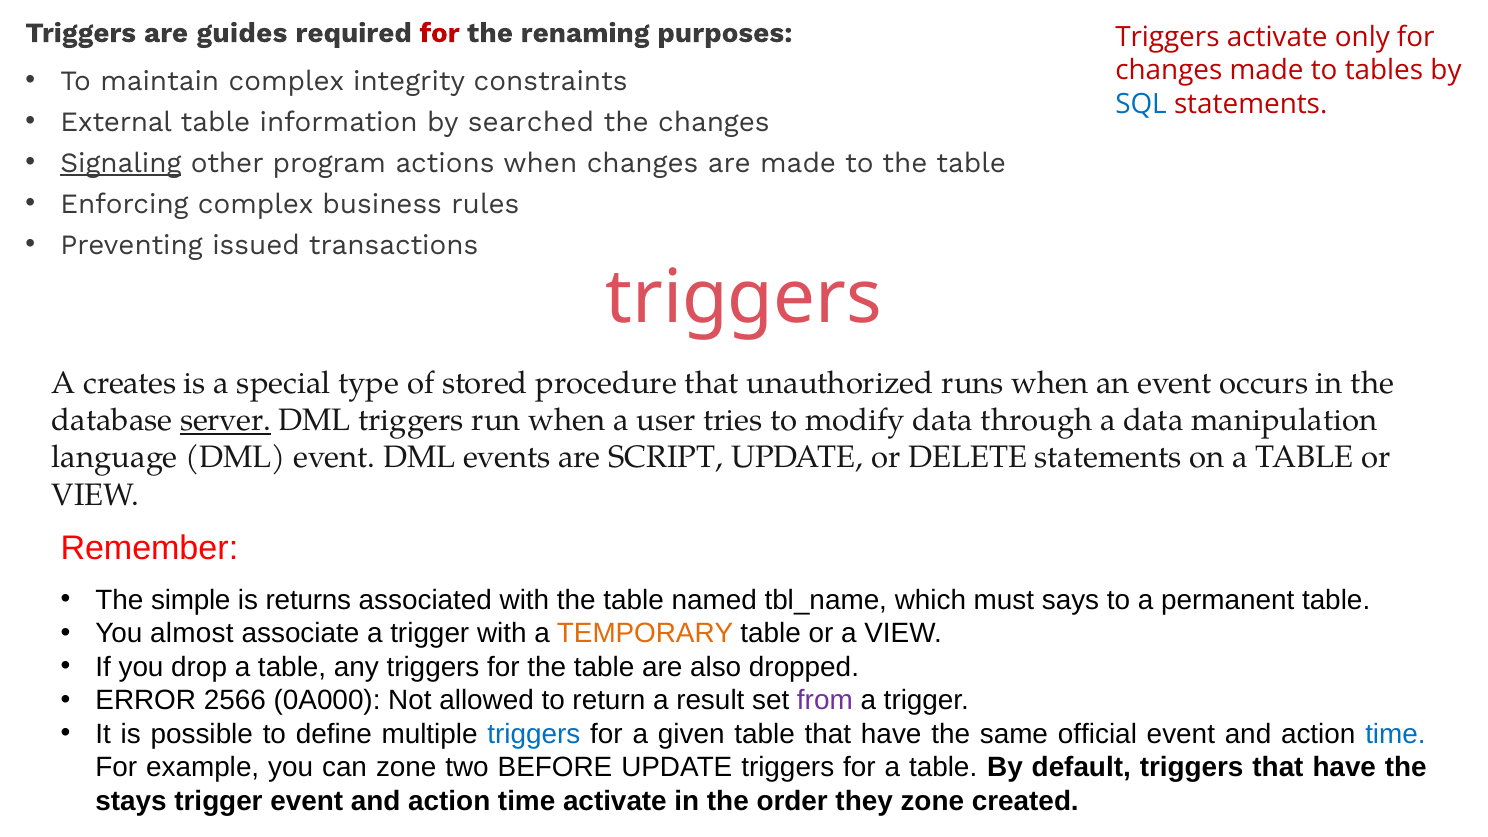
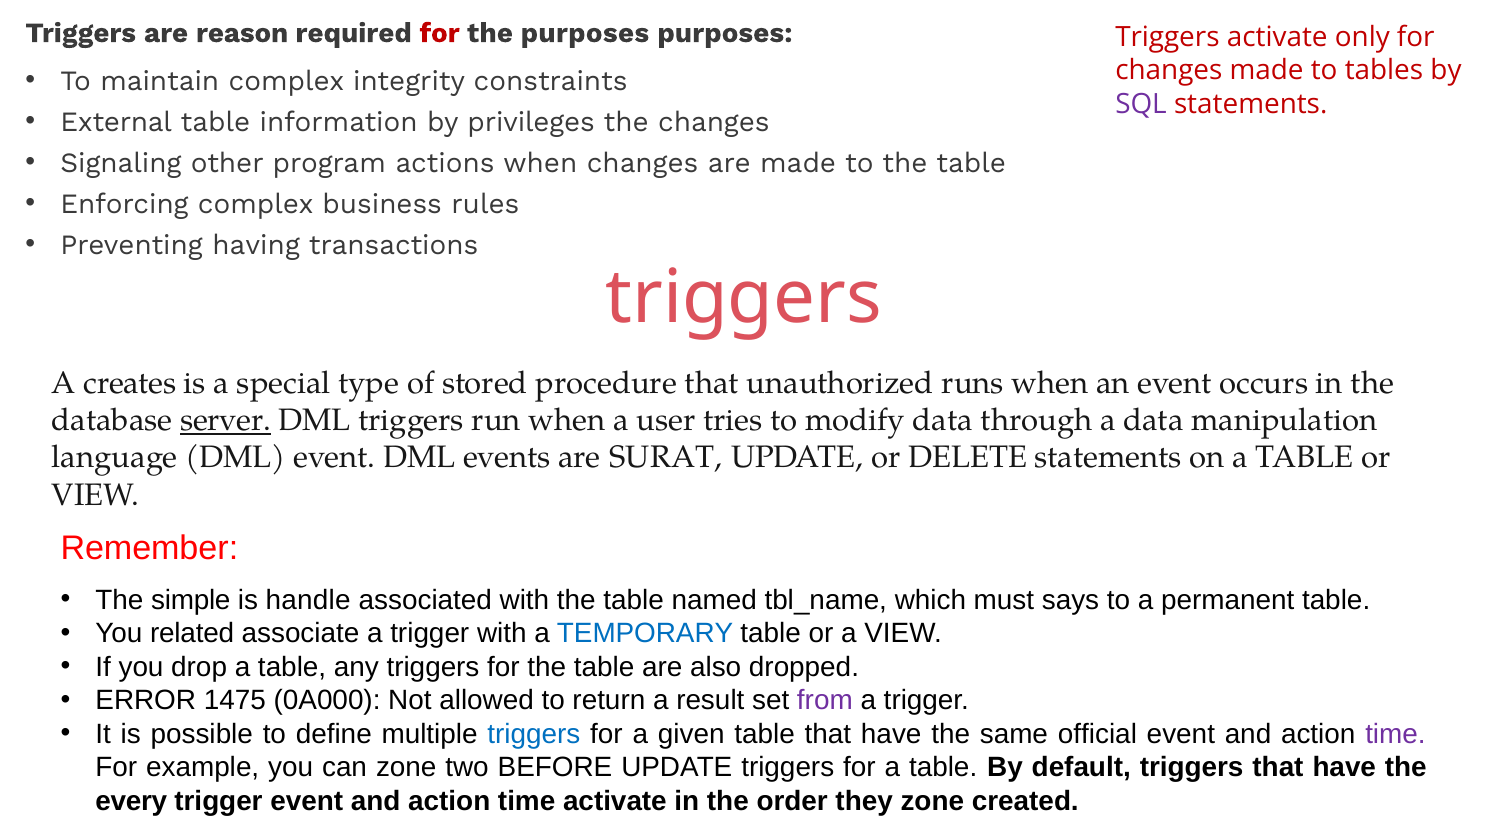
guides: guides -> reason
the renaming: renaming -> purposes
SQL colour: blue -> purple
searched: searched -> privileges
Signaling underline: present -> none
issued: issued -> having
SCRIPT: SCRIPT -> SURAT
returns: returns -> handle
almost: almost -> related
TEMPORARY colour: orange -> blue
2566: 2566 -> 1475
time at (1395, 734) colour: blue -> purple
stays: stays -> every
